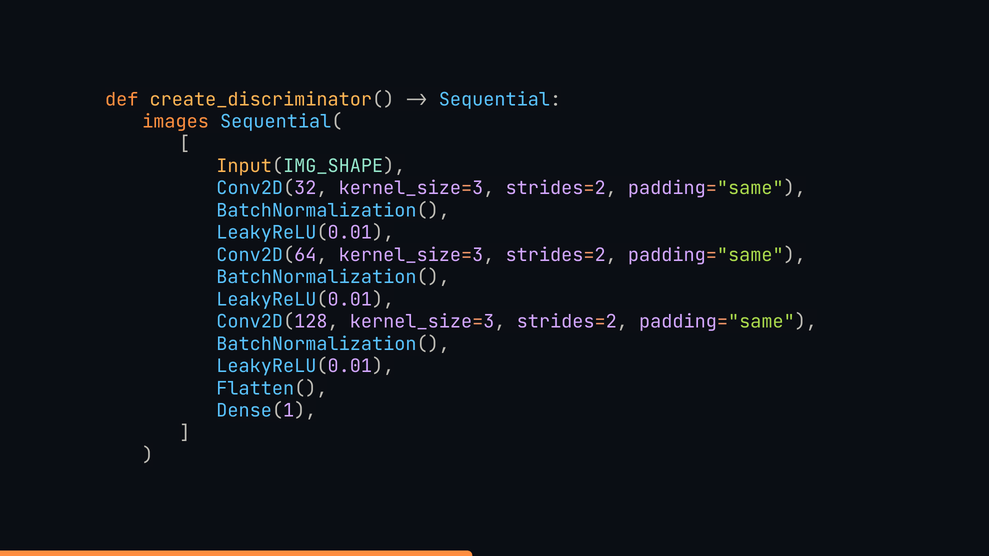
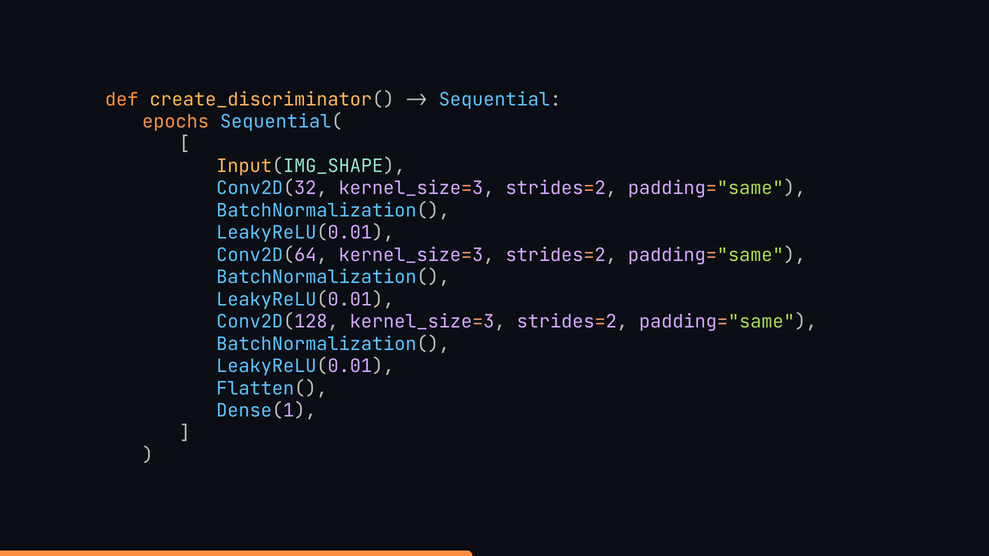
images: images -> epochs
